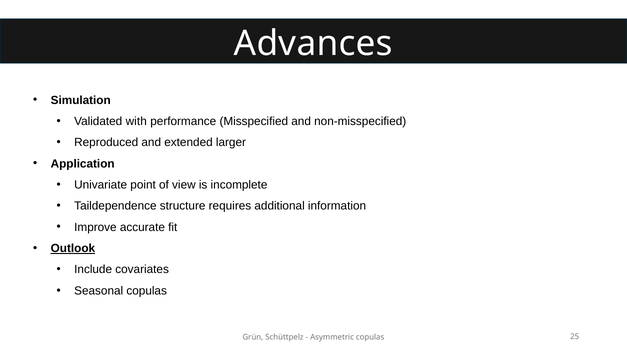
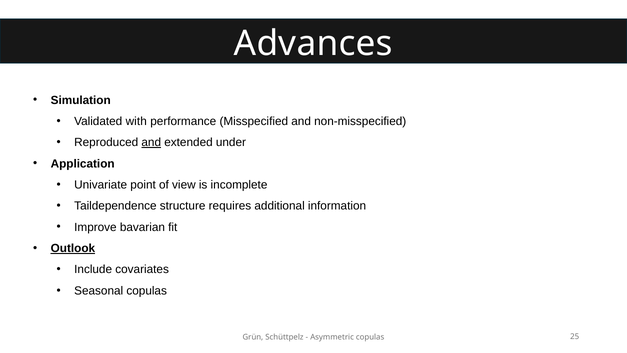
and at (151, 142) underline: none -> present
larger: larger -> under
accurate: accurate -> bavarian
